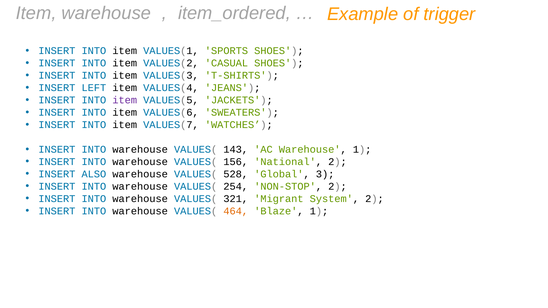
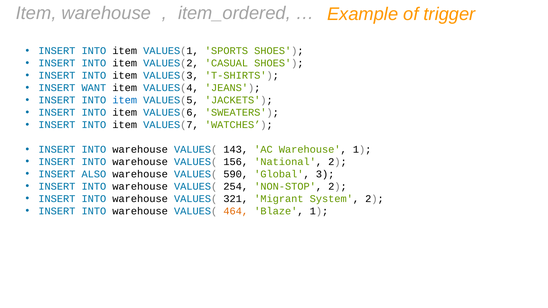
LEFT: LEFT -> WANT
item at (125, 100) colour: purple -> blue
528: 528 -> 590
